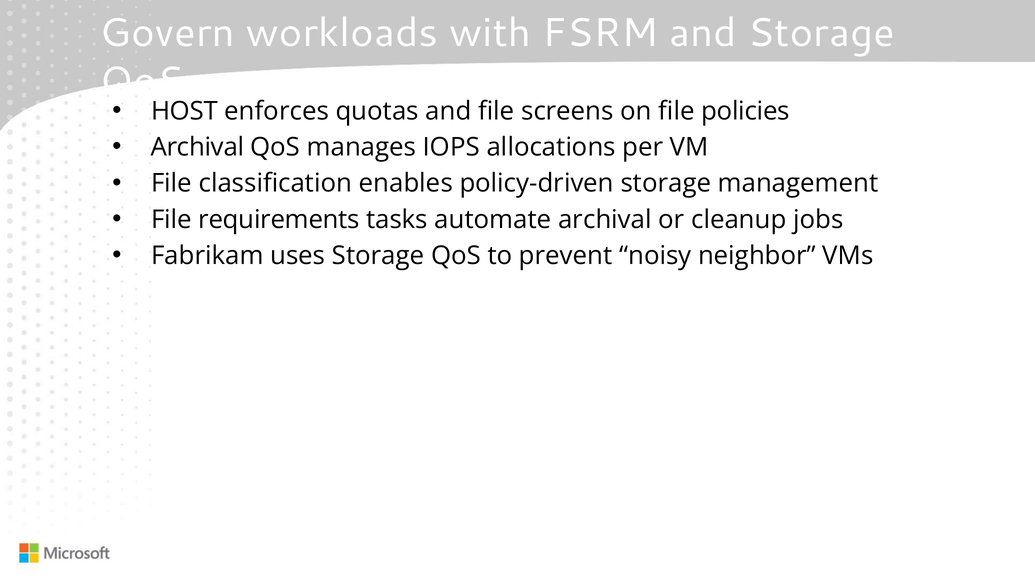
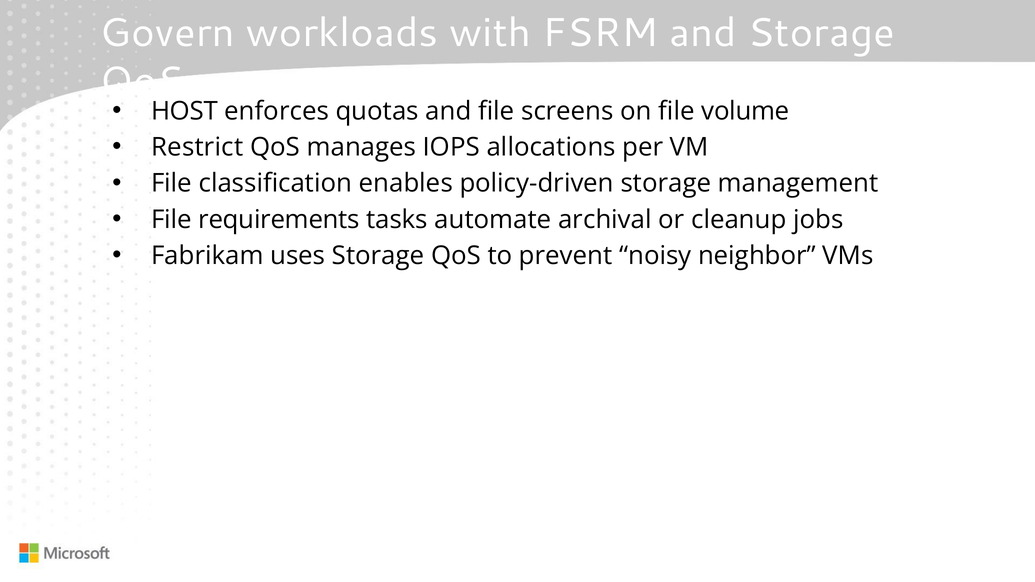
policies: policies -> volume
Archival at (197, 147): Archival -> Restrict
